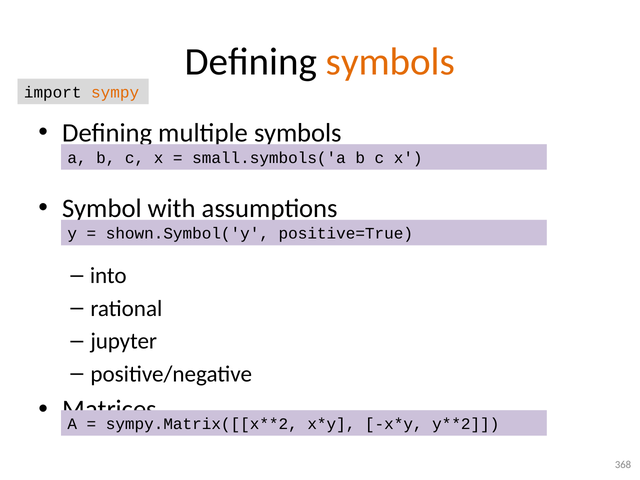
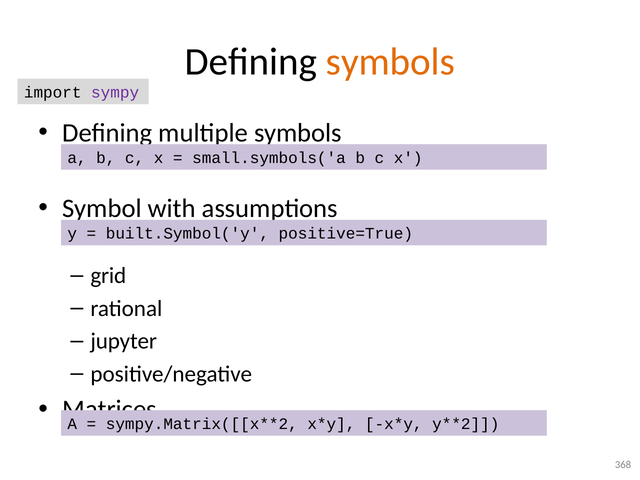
sympy colour: orange -> purple
shown.Symbol('y: shown.Symbol('y -> built.Symbol('y
into: into -> grid
